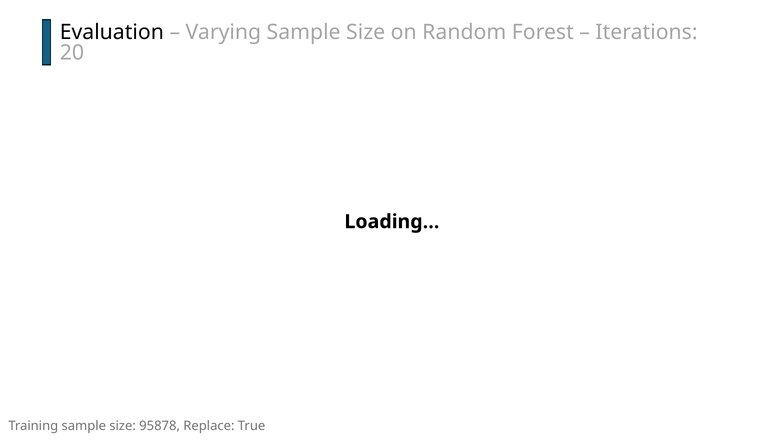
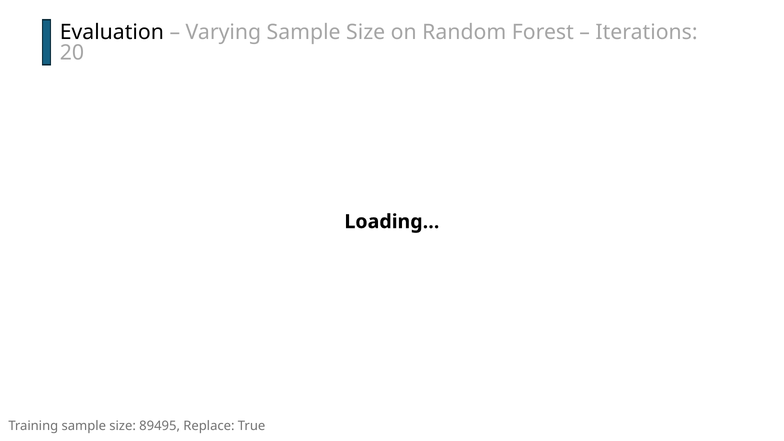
95878: 95878 -> 89495
